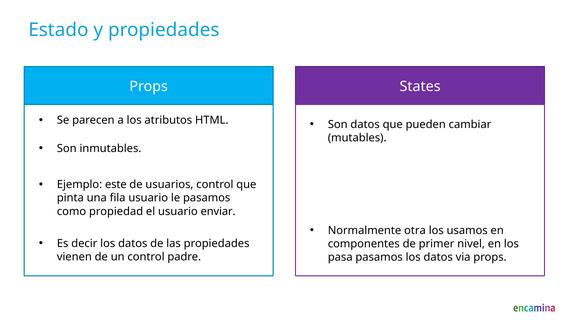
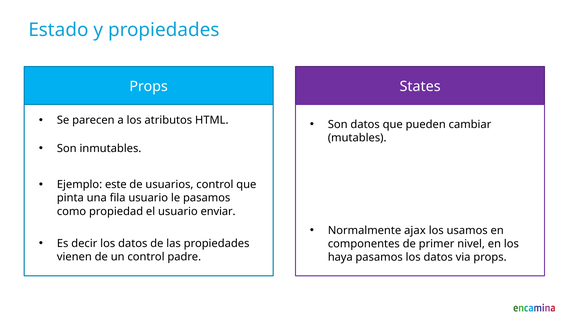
otra: otra -> ajax
pasa: pasa -> haya
